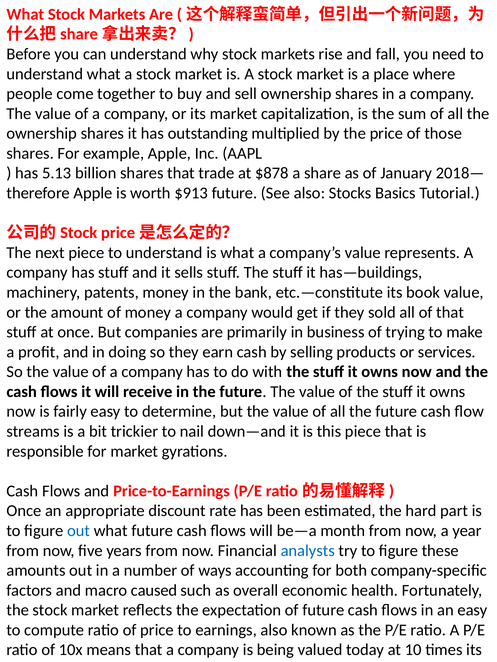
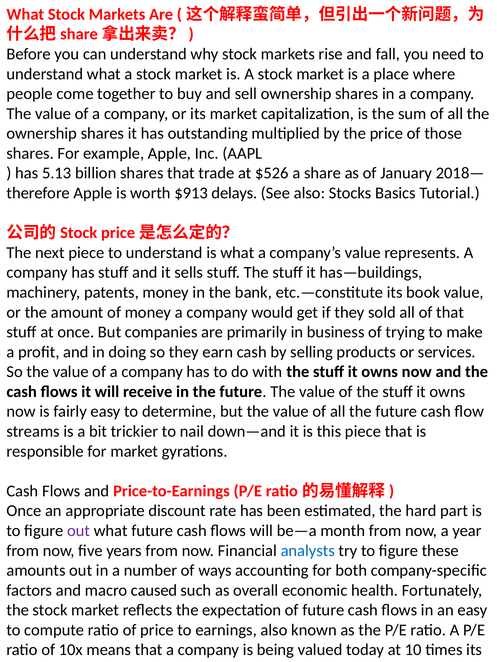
$878: $878 -> $526
$913 future: future -> delays
out at (79, 531) colour: blue -> purple
